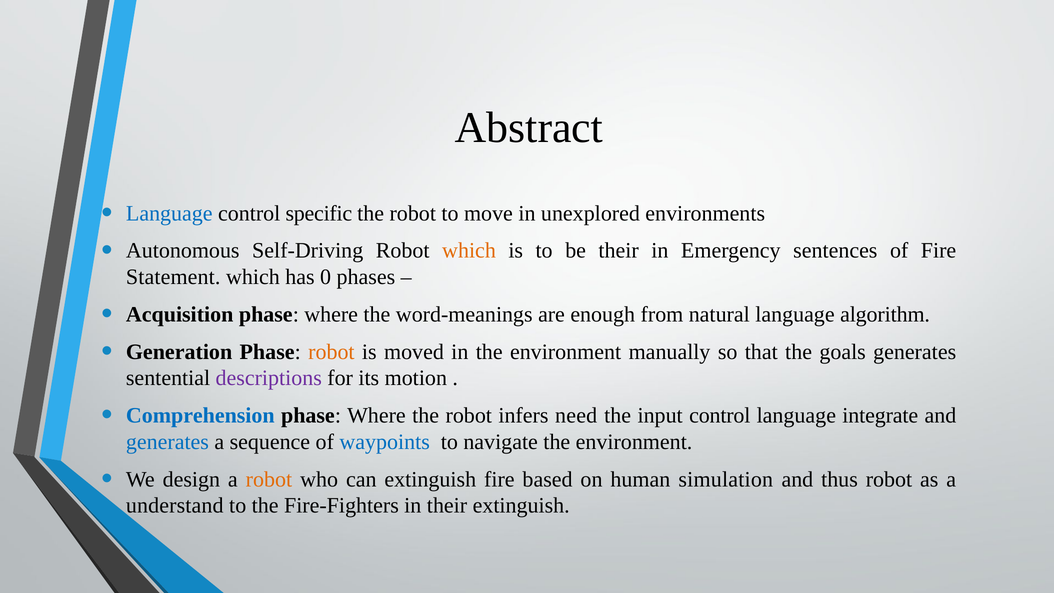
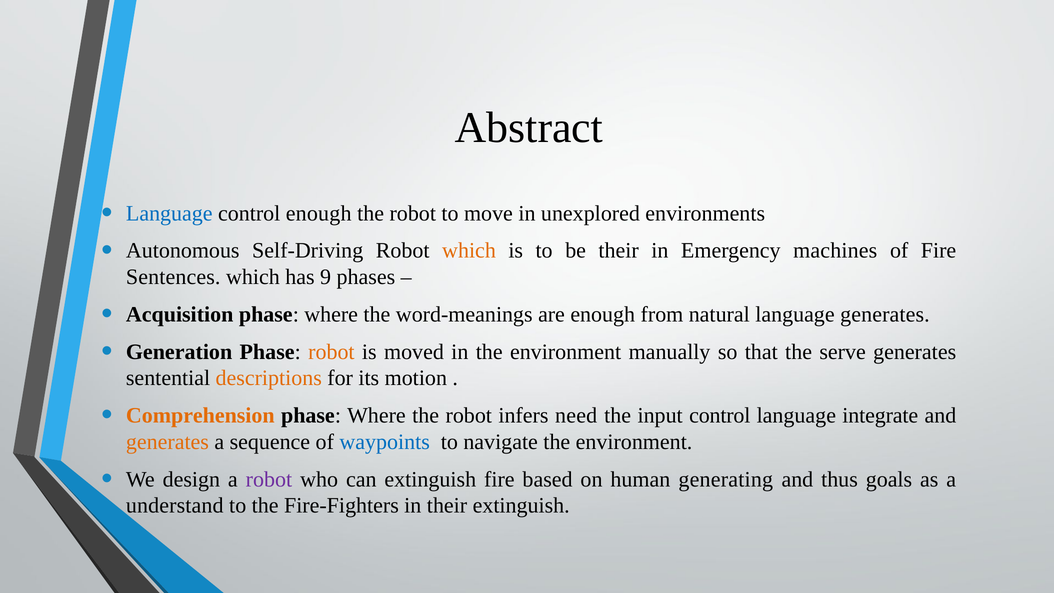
control specific: specific -> enough
sentences: sentences -> machines
Statement: Statement -> Sentences
0: 0 -> 9
language algorithm: algorithm -> generates
goals: goals -> serve
descriptions colour: purple -> orange
Comprehension colour: blue -> orange
generates at (167, 442) colour: blue -> orange
robot at (269, 479) colour: orange -> purple
simulation: simulation -> generating
thus robot: robot -> goals
